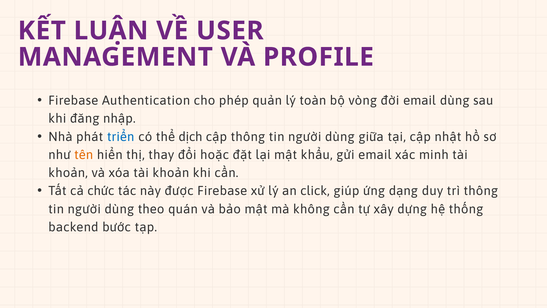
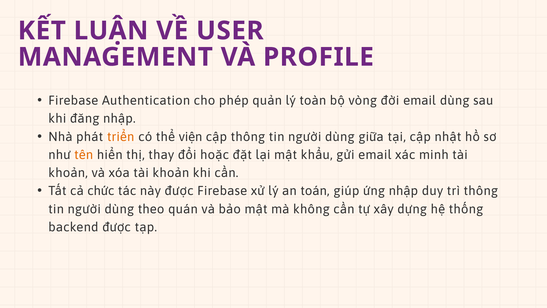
triển colour: blue -> orange
dịch: dịch -> viện
click: click -> toán
ứng dạng: dạng -> nhập
backend bước: bước -> được
